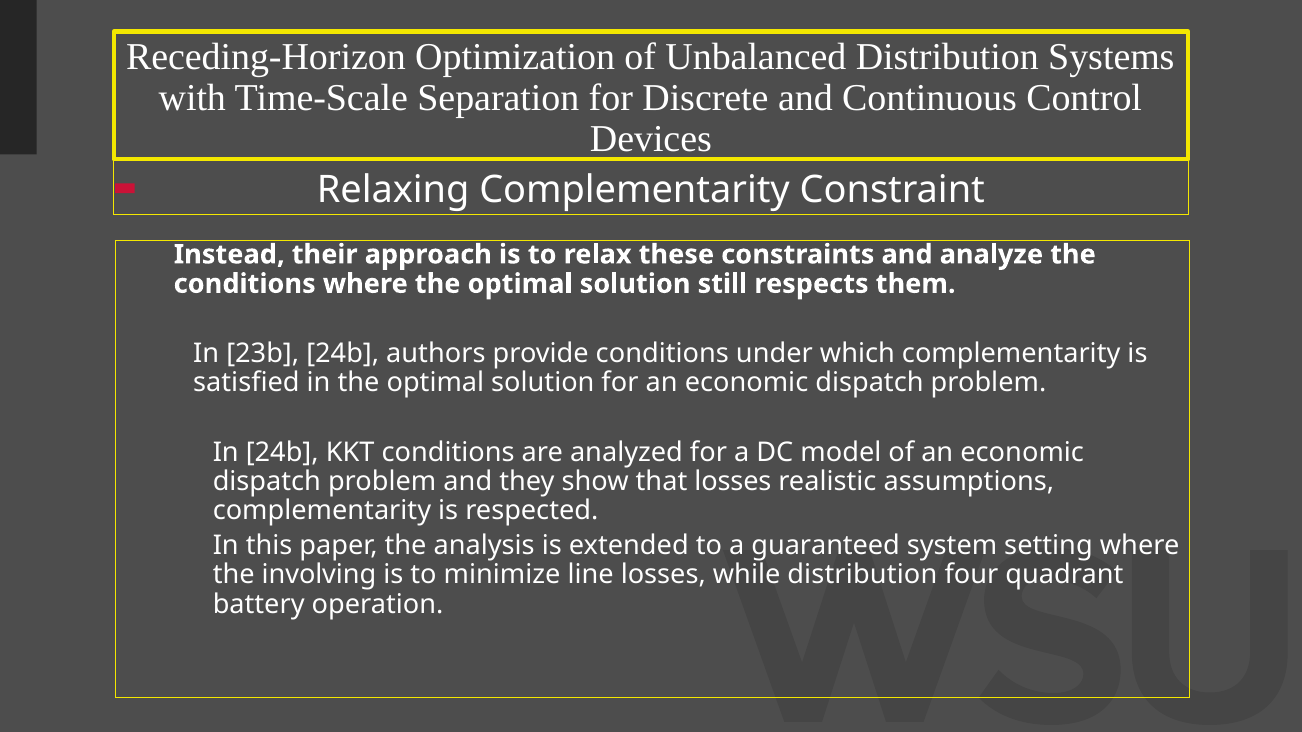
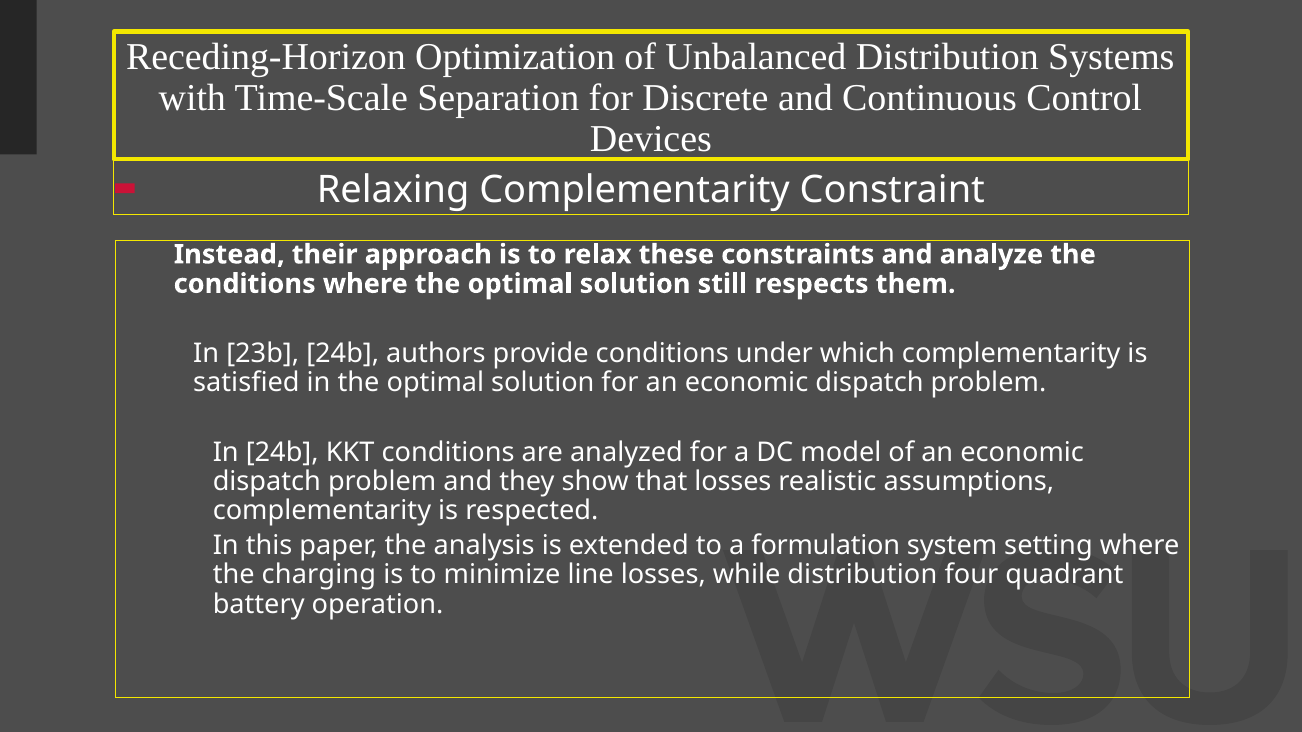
guaranteed: guaranteed -> formulation
involving: involving -> charging
